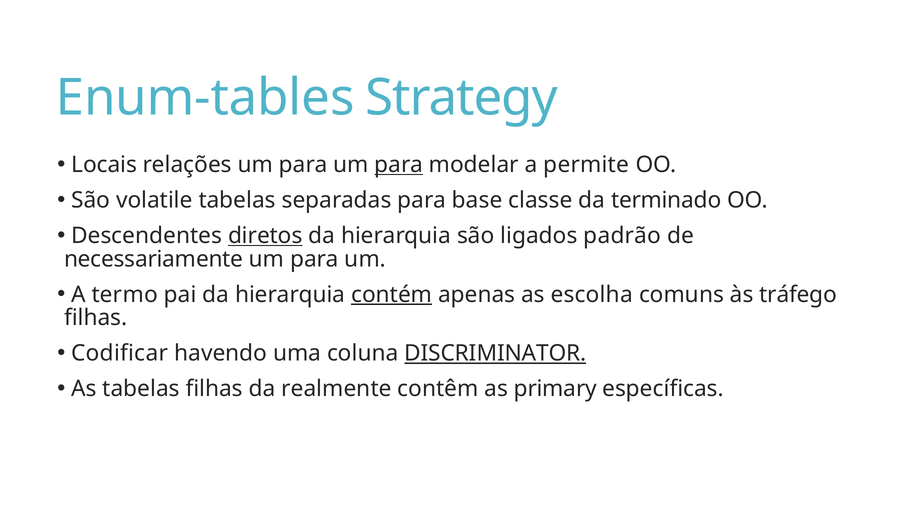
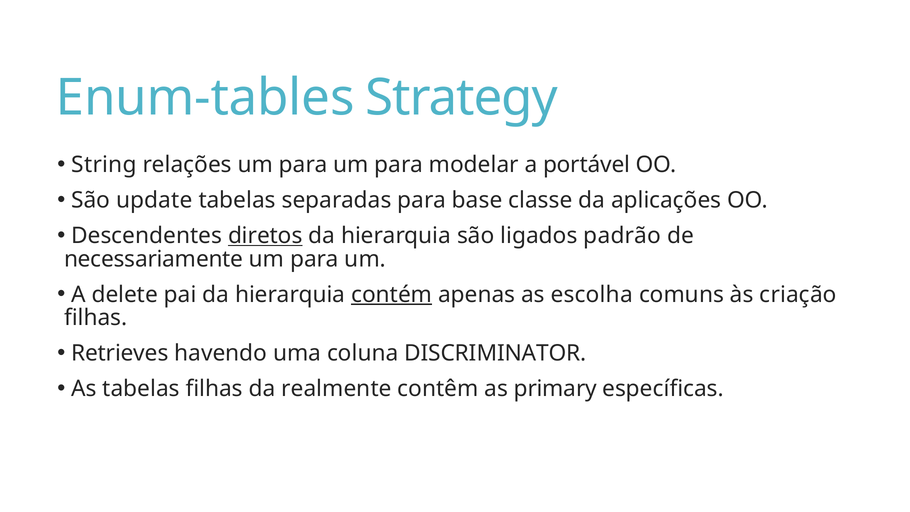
Locais: Locais -> String
para at (399, 165) underline: present -> none
permite: permite -> portável
volatile: volatile -> update
terminado: terminado -> aplicações
termo: termo -> delete
tráfego: tráfego -> criação
Codificar: Codificar -> Retrieves
DISCRIMINATOR underline: present -> none
